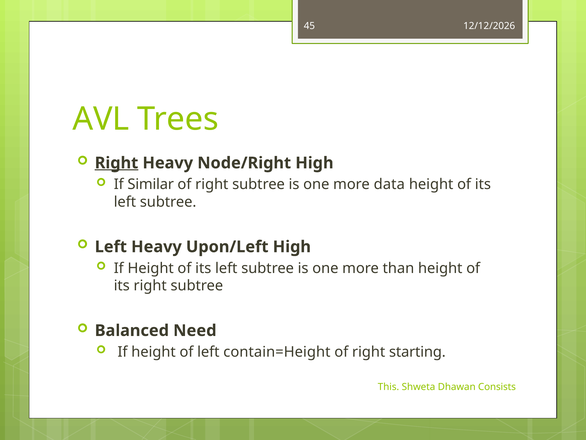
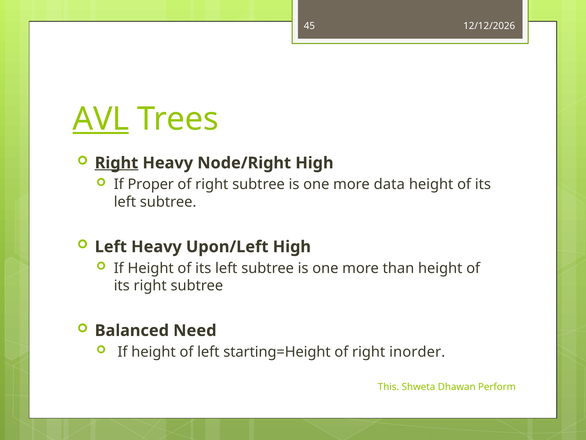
AVL underline: none -> present
Similar: Similar -> Proper
contain=Height: contain=Height -> starting=Height
starting: starting -> inorder
Consists: Consists -> Perform
